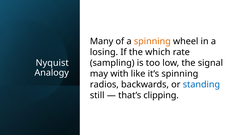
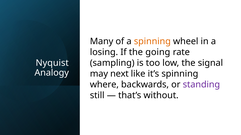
which: which -> going
with: with -> next
radios: radios -> where
standing colour: blue -> purple
clipping: clipping -> without
